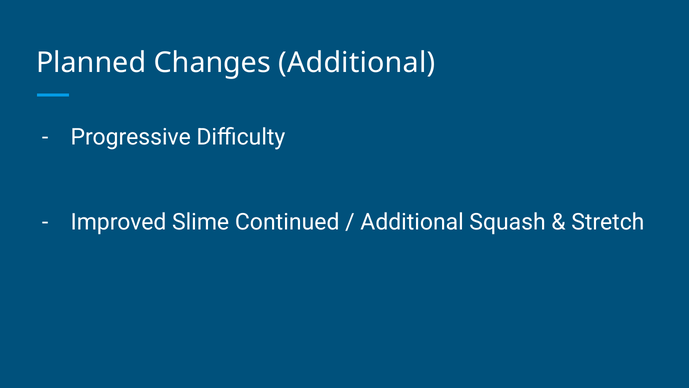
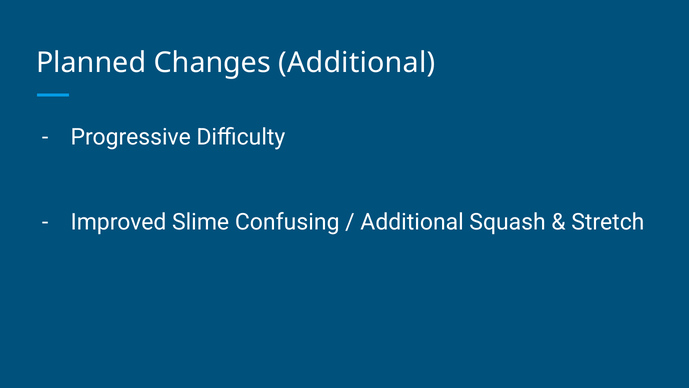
Continued: Continued -> Confusing
